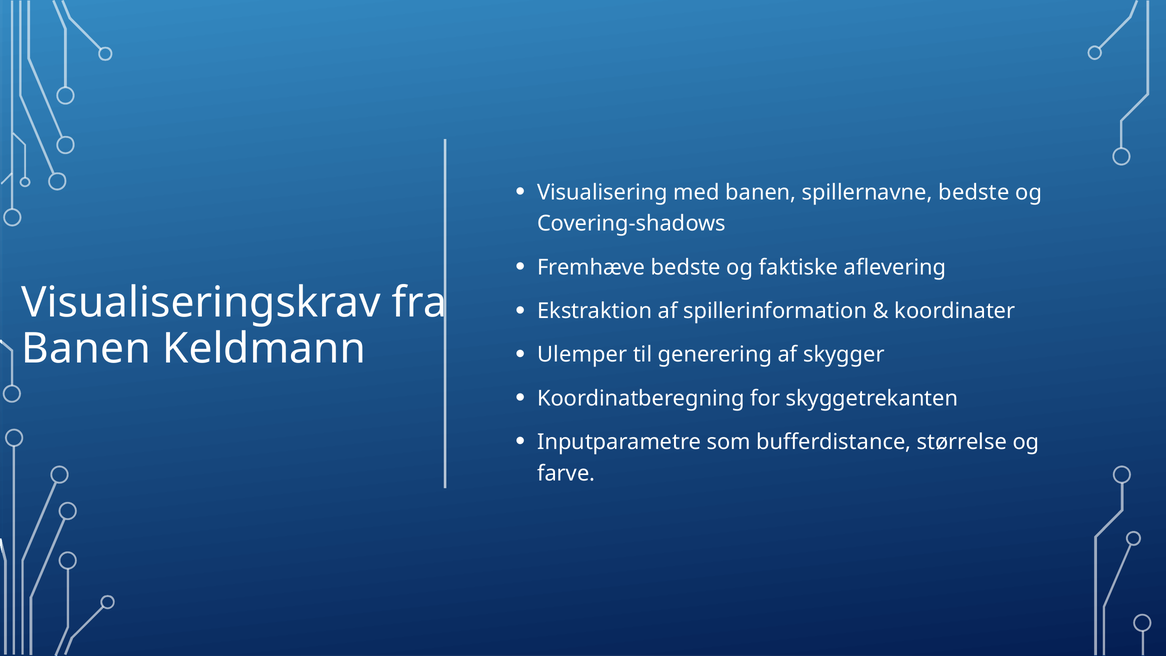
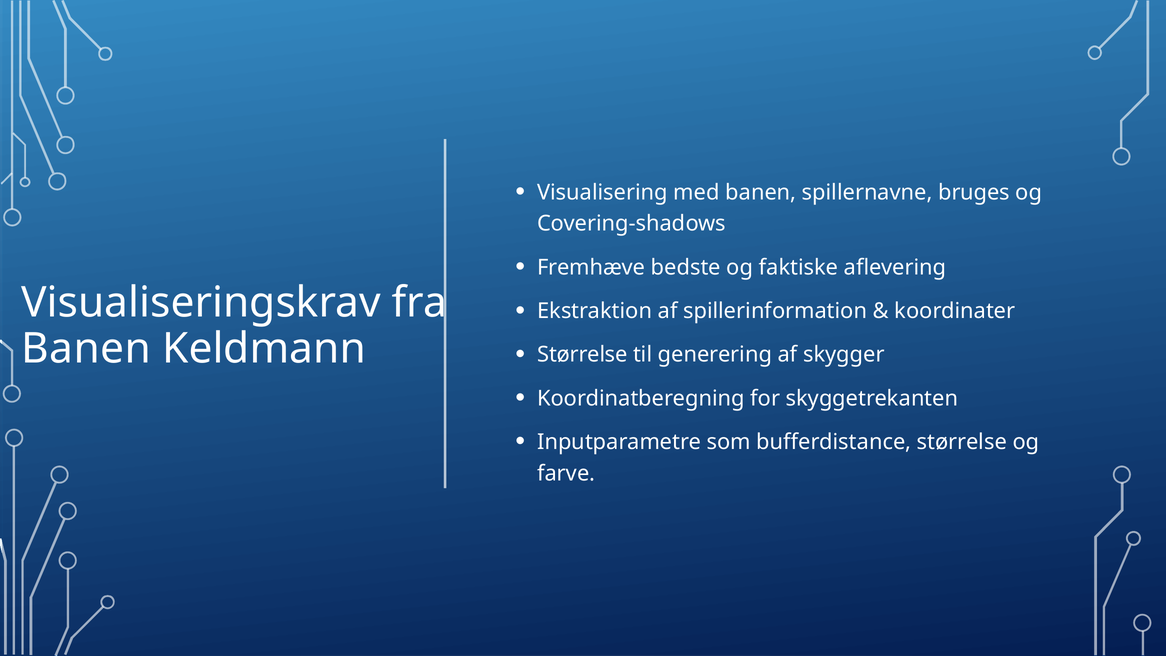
spillernavne bedste: bedste -> bruges
Ulemper at (582, 355): Ulemper -> Størrelse
